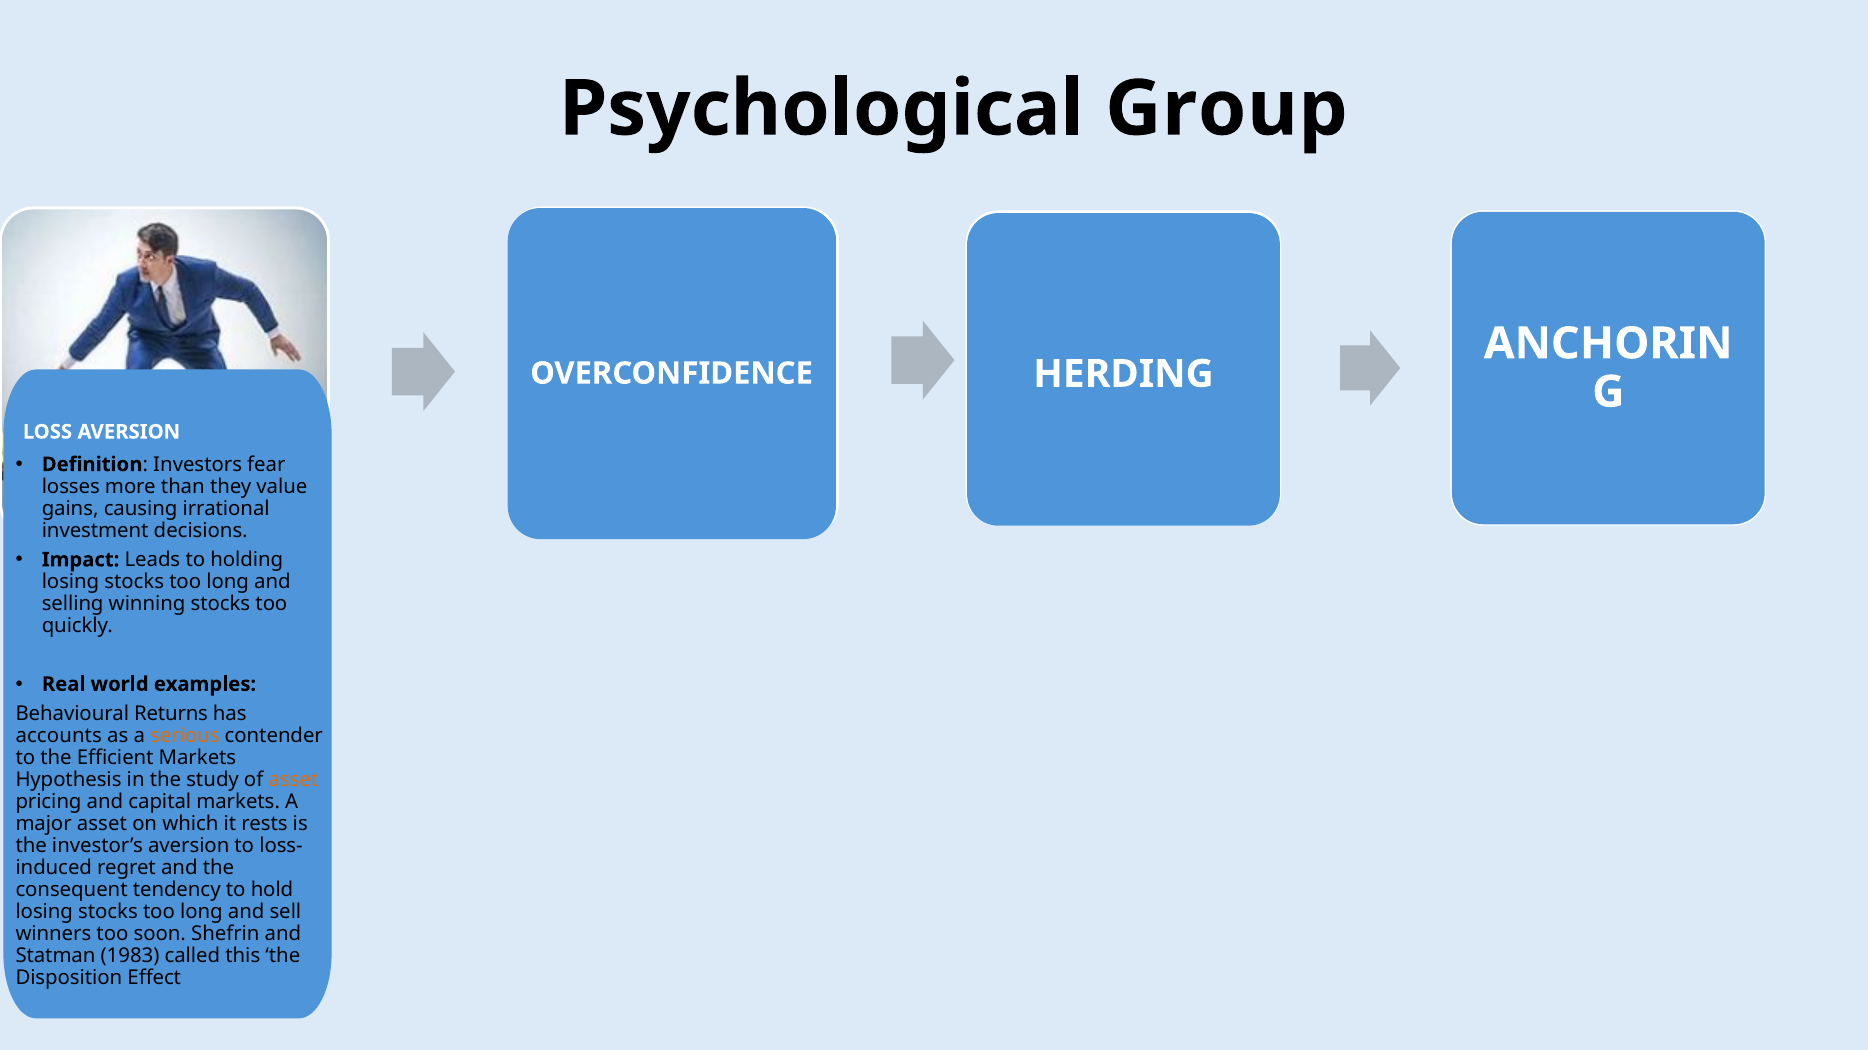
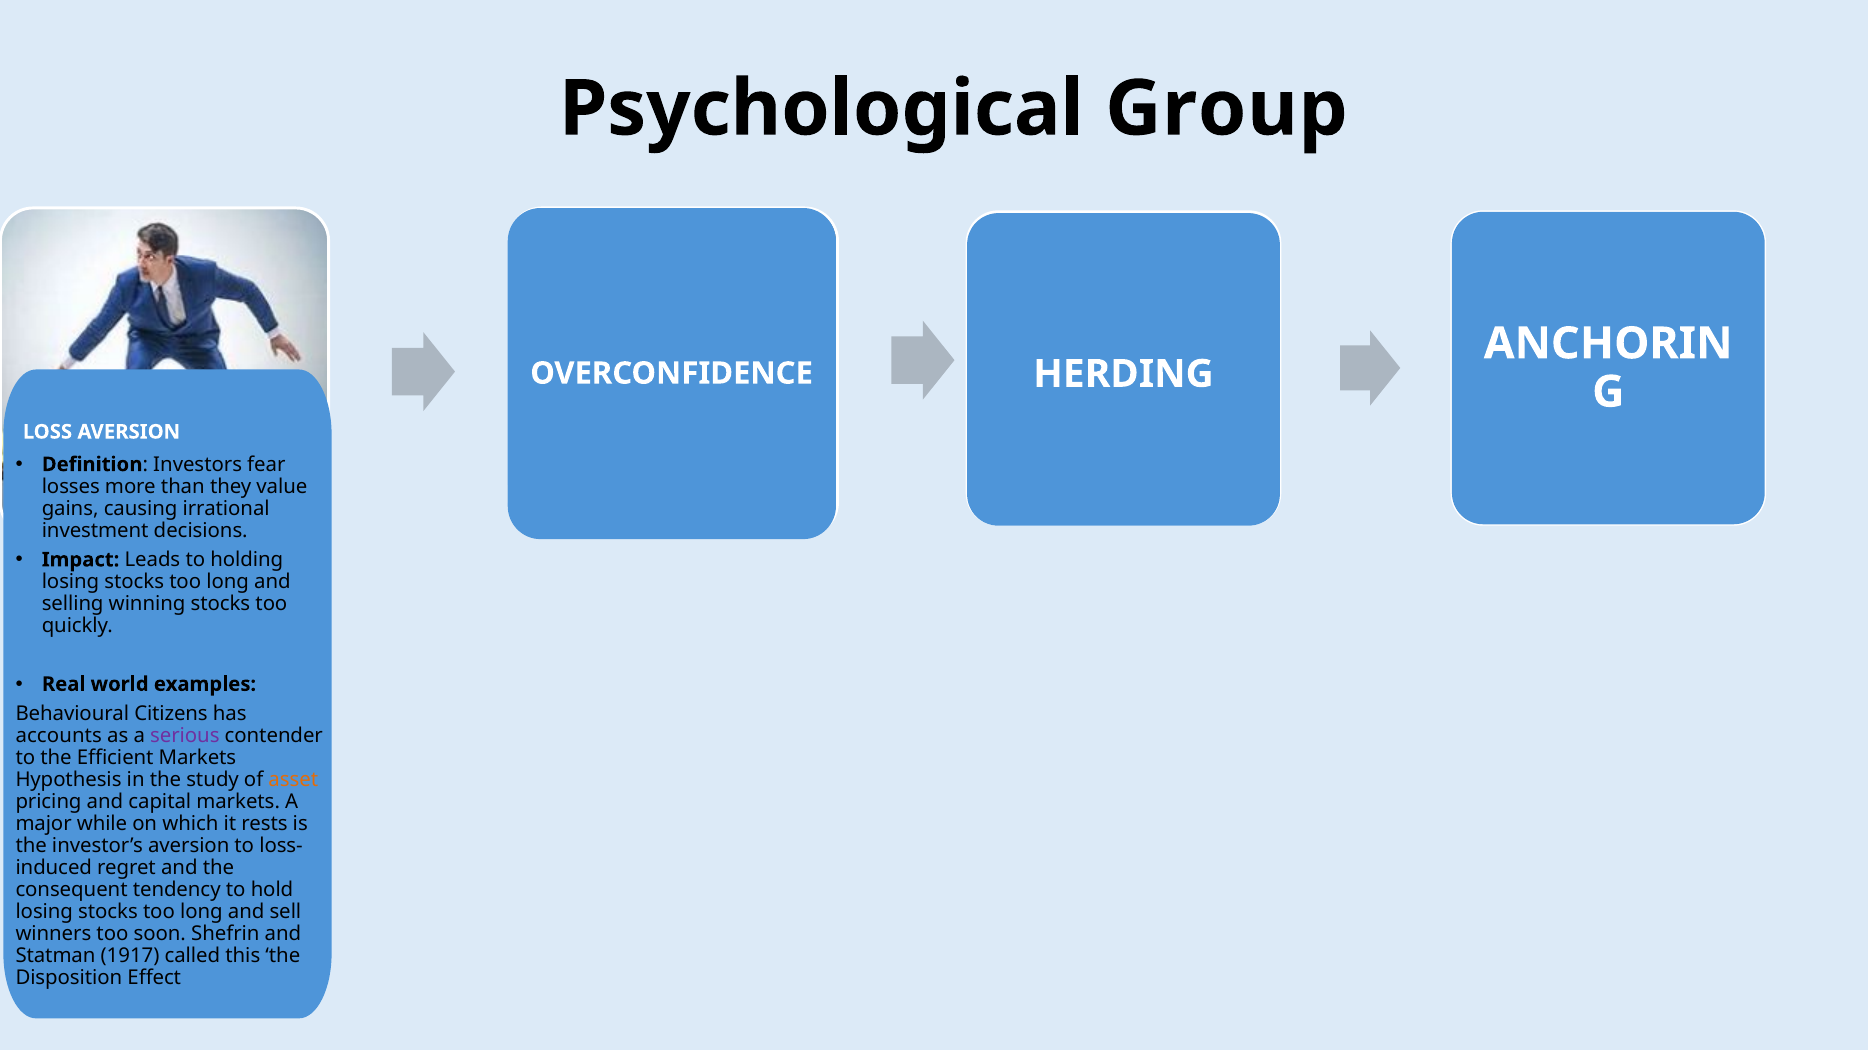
Returns: Returns -> Citizens
serious colour: orange -> purple
major asset: asset -> while
1983: 1983 -> 1917
